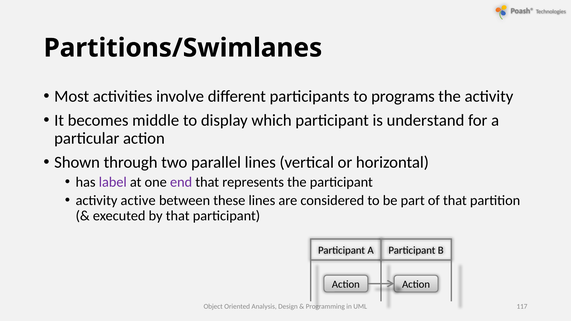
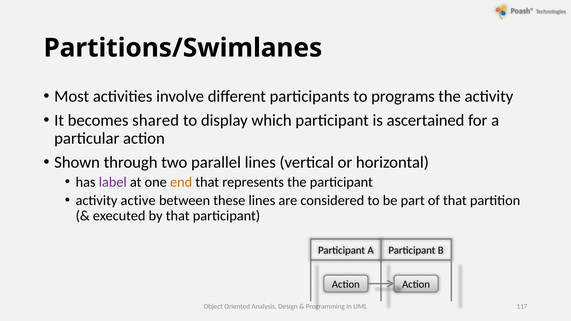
middle: middle -> shared
understand: understand -> ascertained
end colour: purple -> orange
